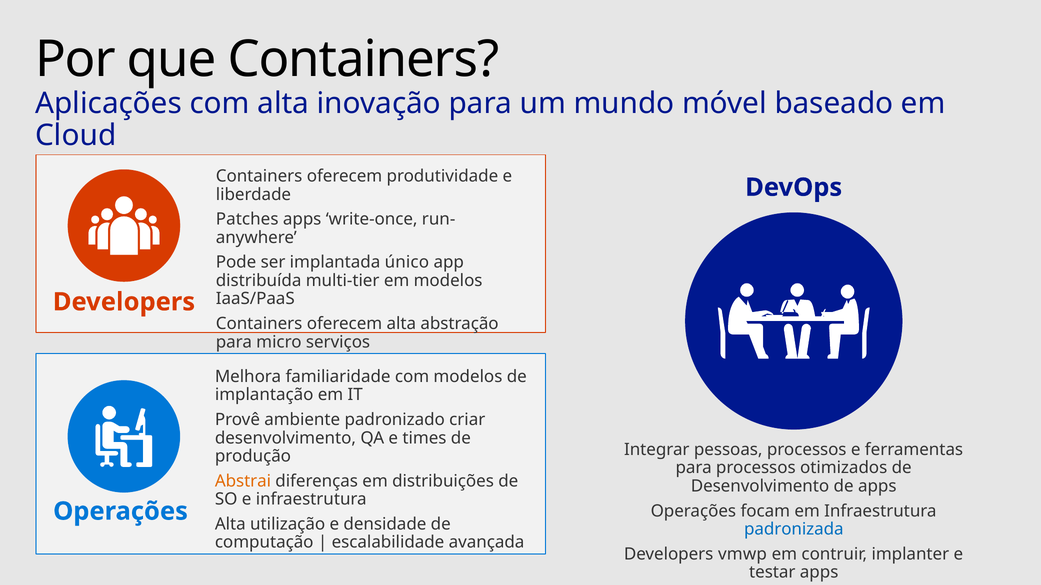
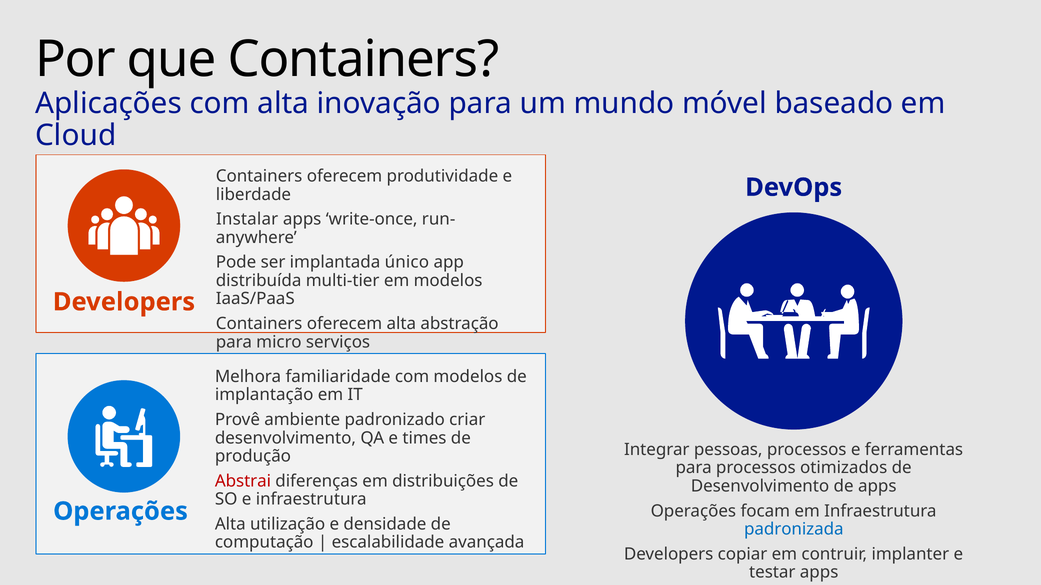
Patches: Patches -> Instalar
Abstrai colour: orange -> red
vmwp: vmwp -> copiar
